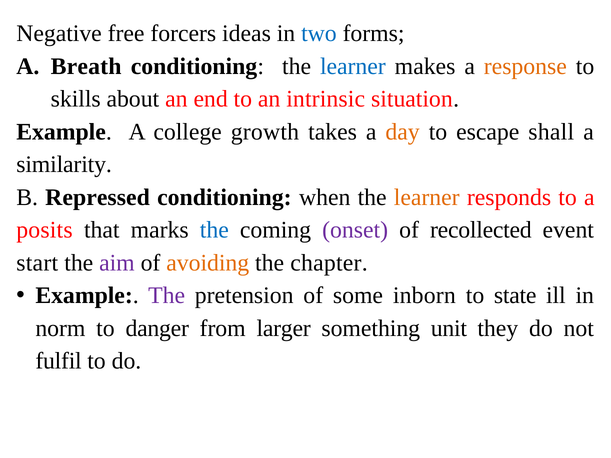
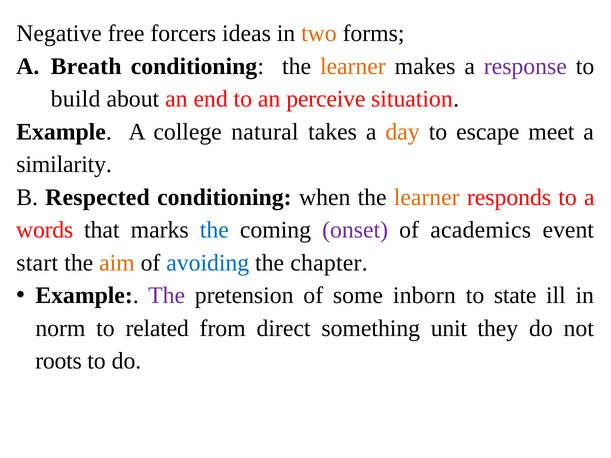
two colour: blue -> orange
learner at (353, 66) colour: blue -> orange
response colour: orange -> purple
skills: skills -> build
intrinsic: intrinsic -> perceive
growth: growth -> natural
shall: shall -> meet
Repressed: Repressed -> Respected
posits: posits -> words
recollected: recollected -> academics
aim colour: purple -> orange
avoiding colour: orange -> blue
danger: danger -> related
larger: larger -> direct
fulfil: fulfil -> roots
